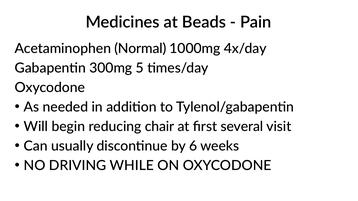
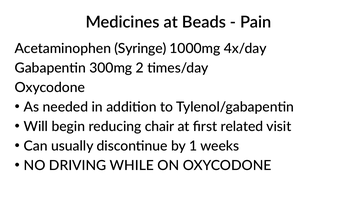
Normal: Normal -> Syringe
5: 5 -> 2
several: several -> related
6: 6 -> 1
